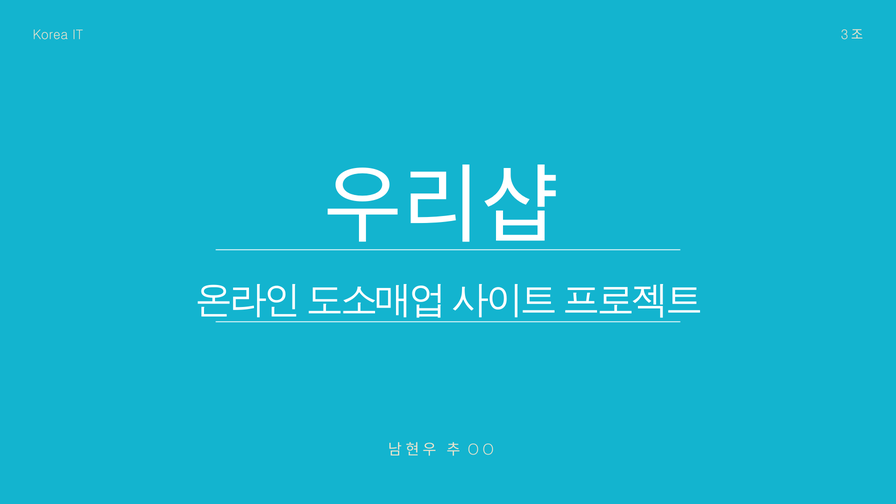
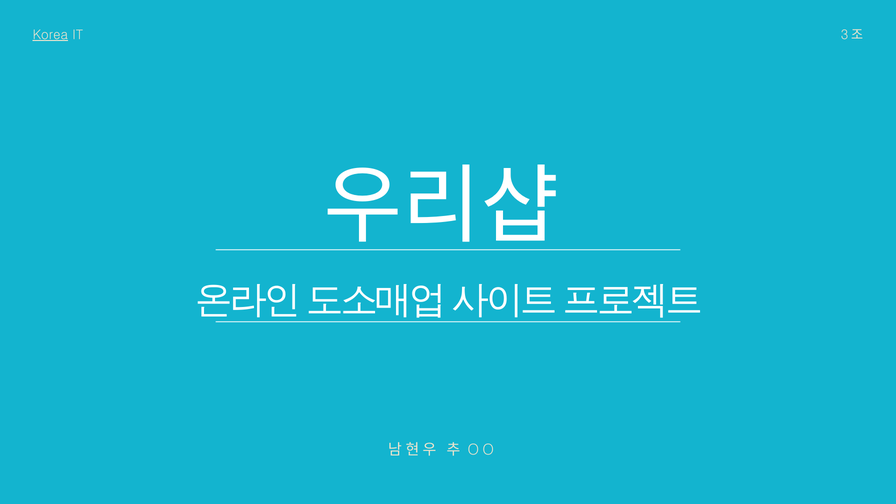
Korea underline: none -> present
